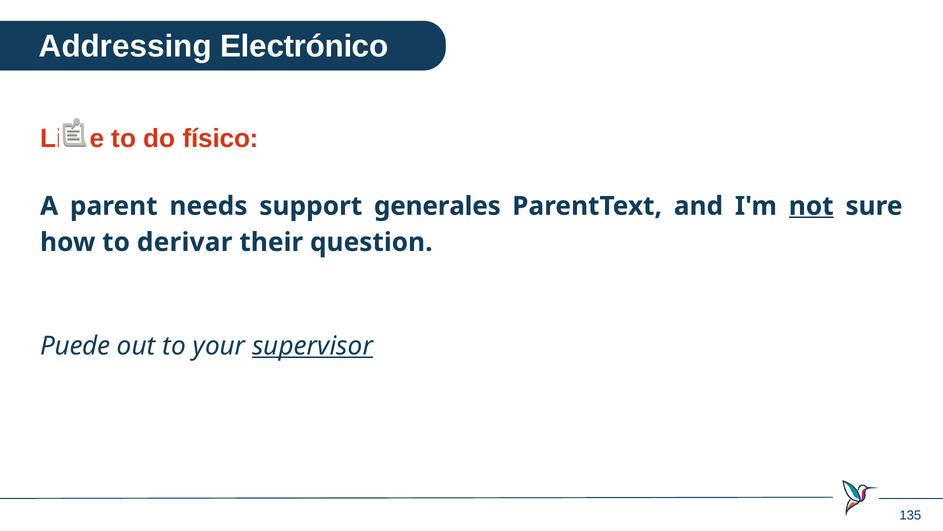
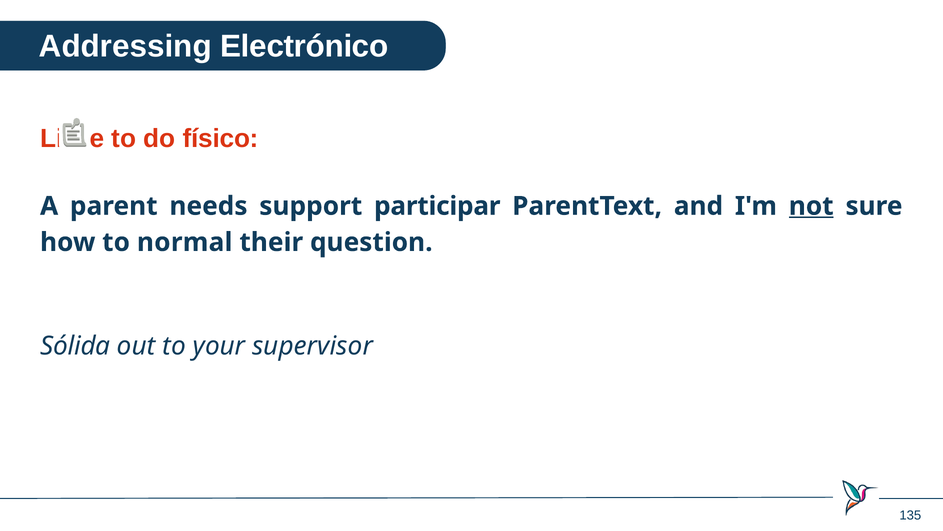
generales: generales -> participar
derivar: derivar -> normal
Puede: Puede -> Sólida
supervisor underline: present -> none
